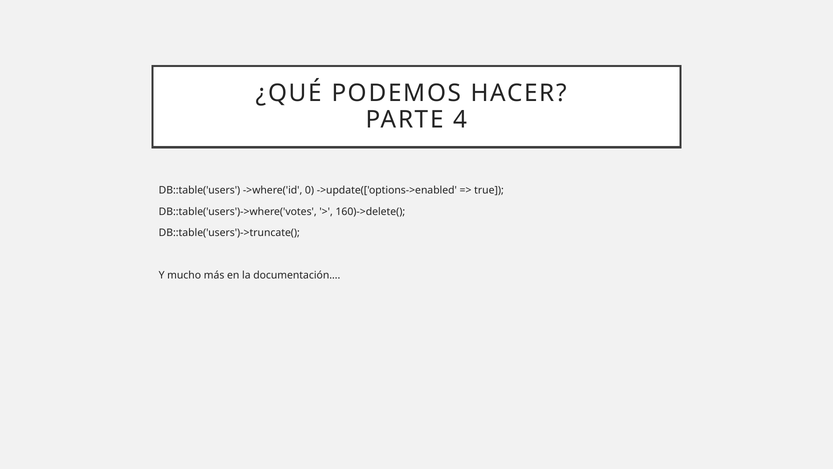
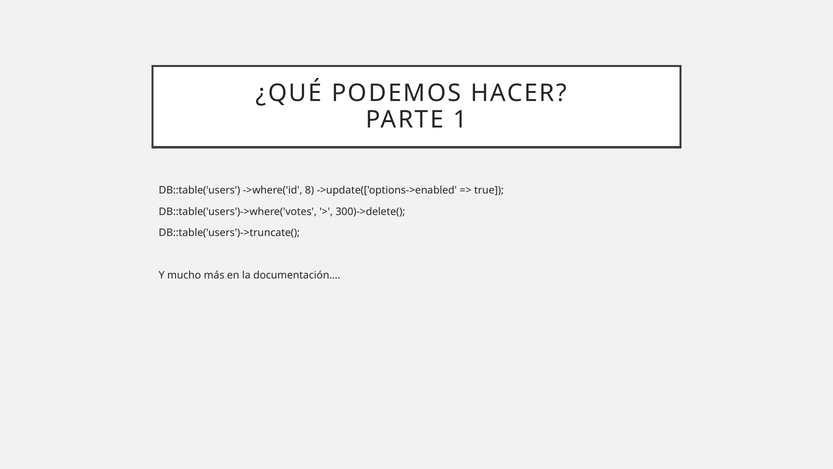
4: 4 -> 1
0: 0 -> 8
160)->delete(: 160)->delete( -> 300)->delete(
